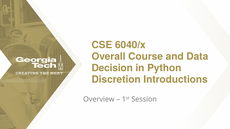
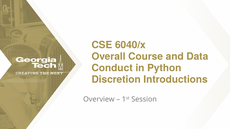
Decision: Decision -> Conduct
